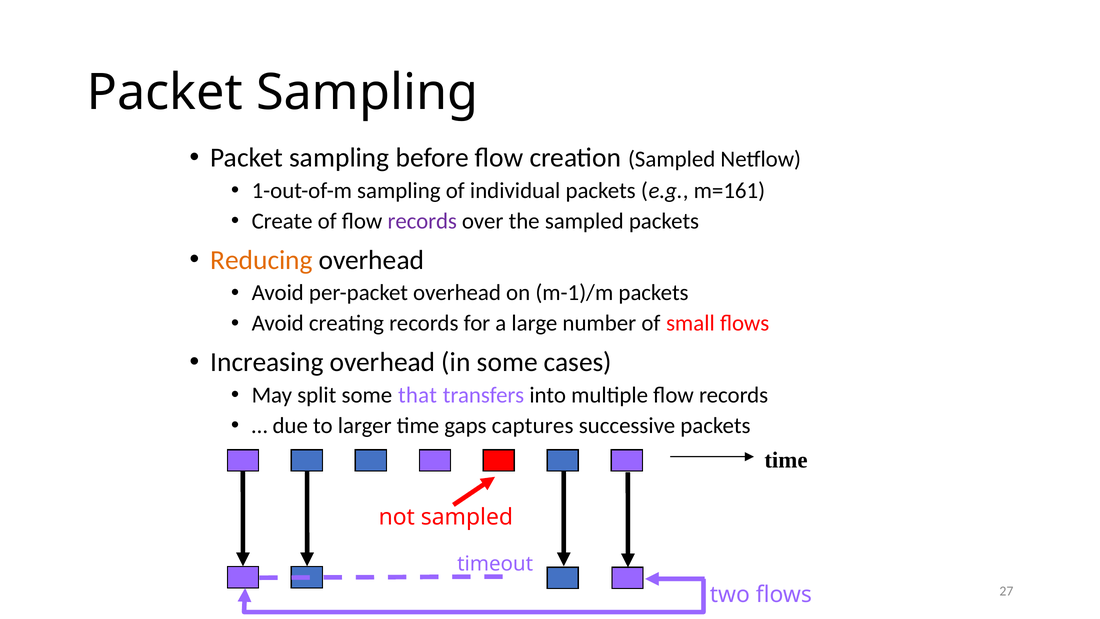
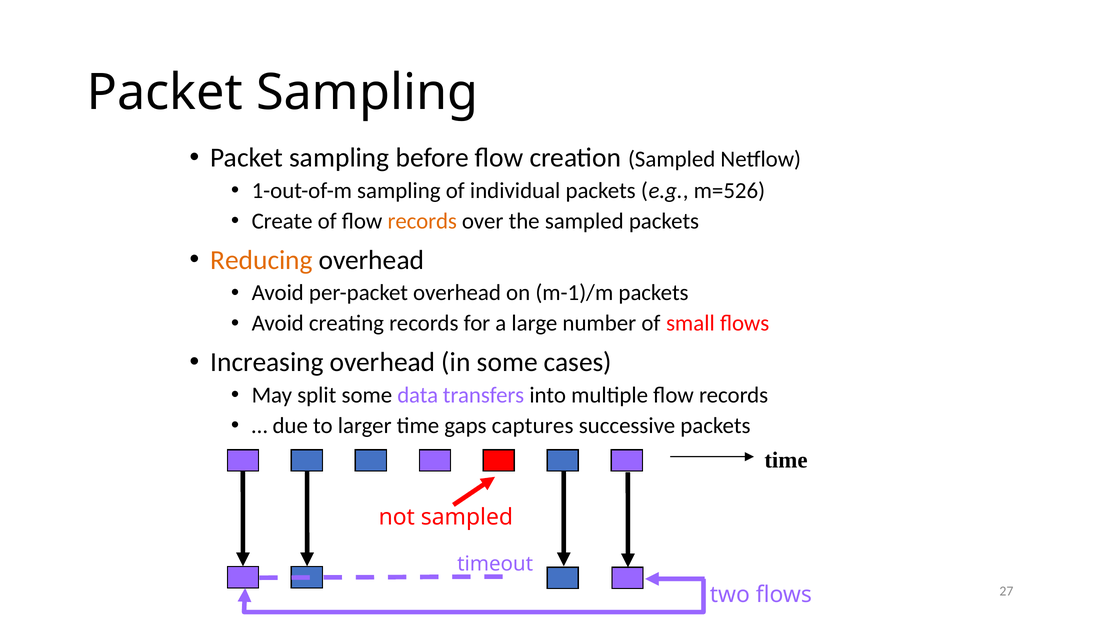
m=161: m=161 -> m=526
records at (422, 221) colour: purple -> orange
that: that -> data
